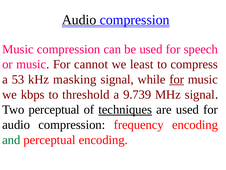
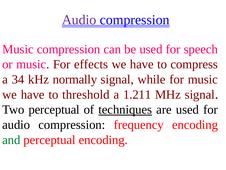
Audio at (79, 20) colour: black -> purple
cannot: cannot -> effects
least at (142, 64): least -> have
53: 53 -> 34
masking: masking -> normally
for at (177, 79) underline: present -> none
kbps at (33, 94): kbps -> have
9.739: 9.739 -> 1.211
